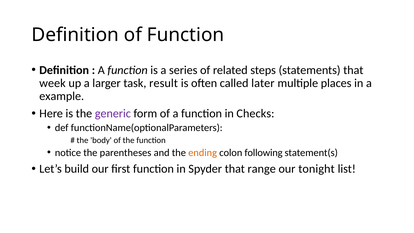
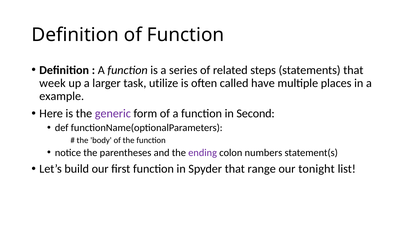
result: result -> utilize
later: later -> have
Checks: Checks -> Second
ending colour: orange -> purple
following: following -> numbers
